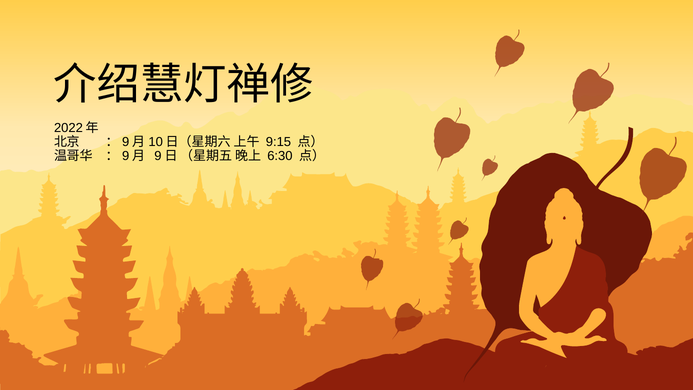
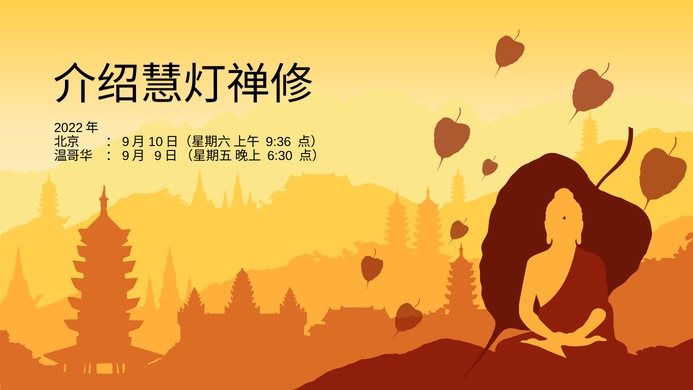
9:15: 9:15 -> 9:36
